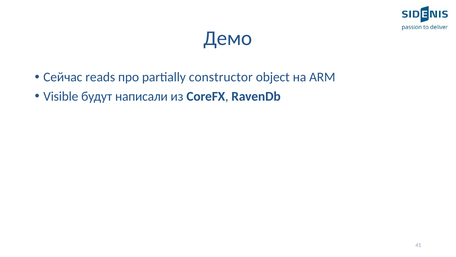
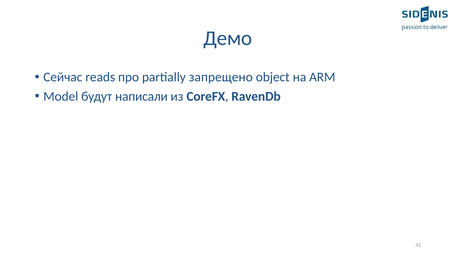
constructor: constructor -> запрещено
Visible: Visible -> Model
